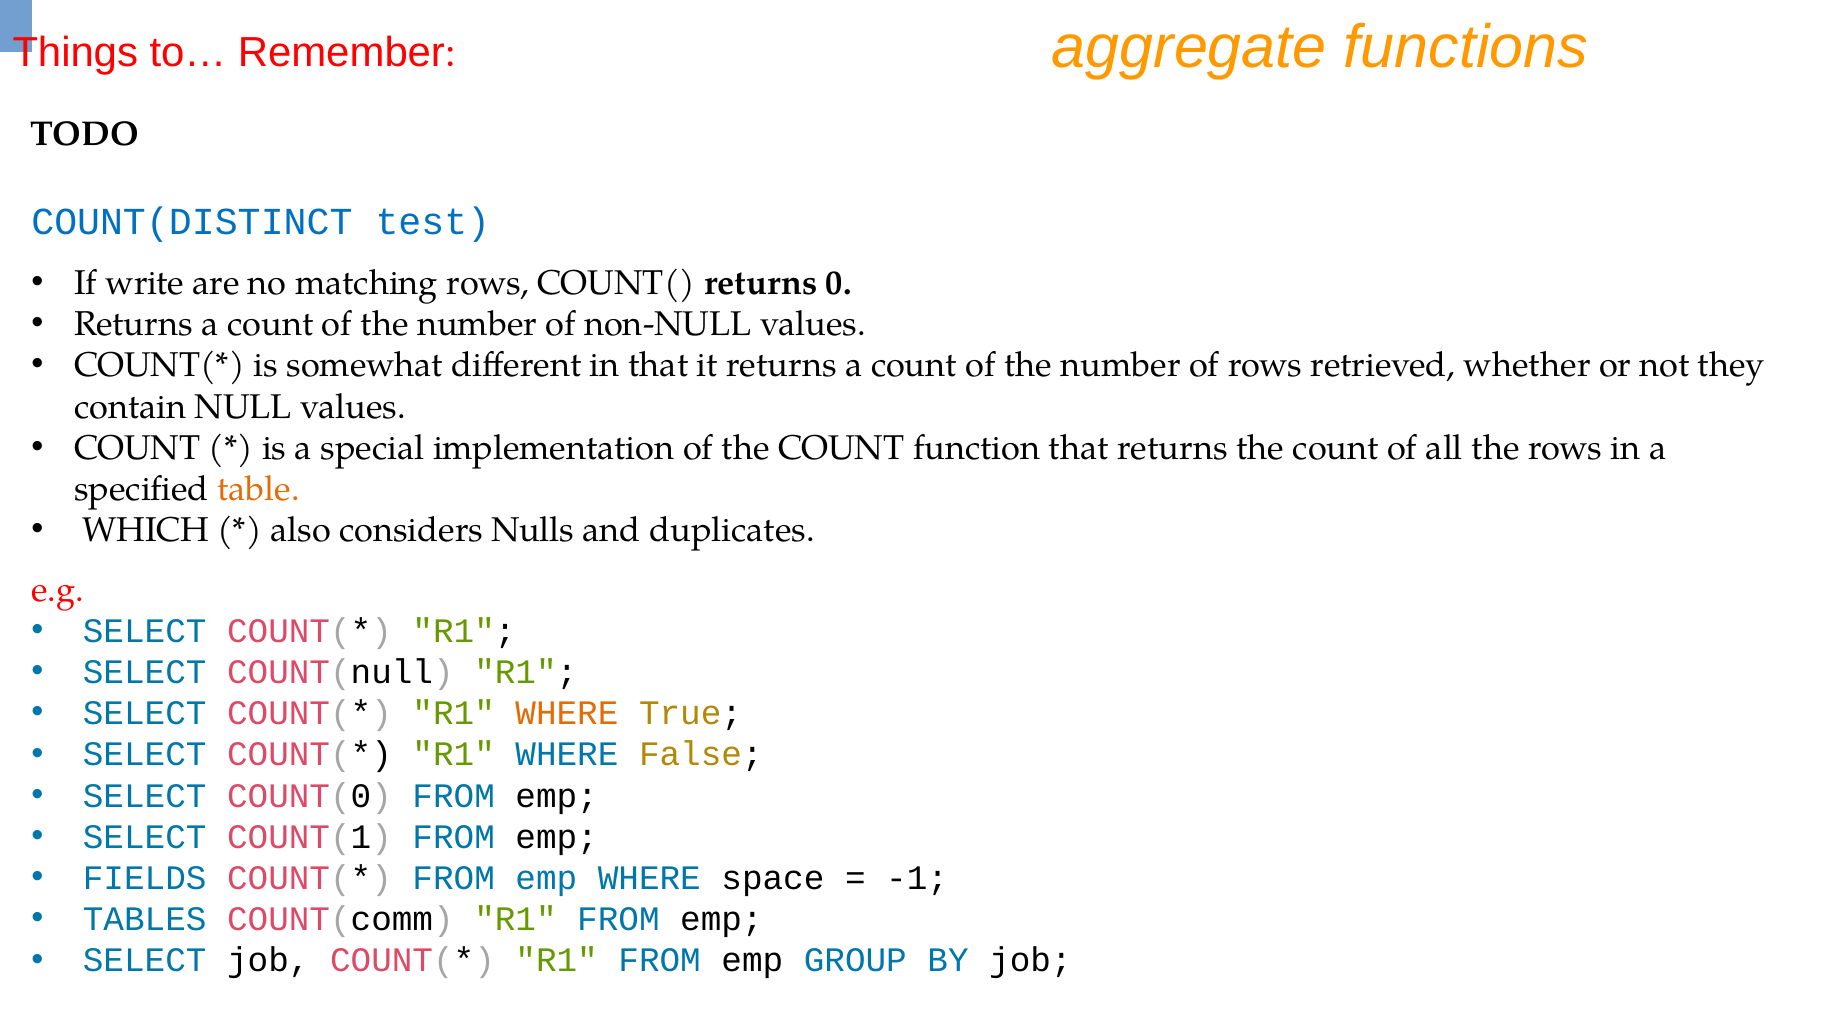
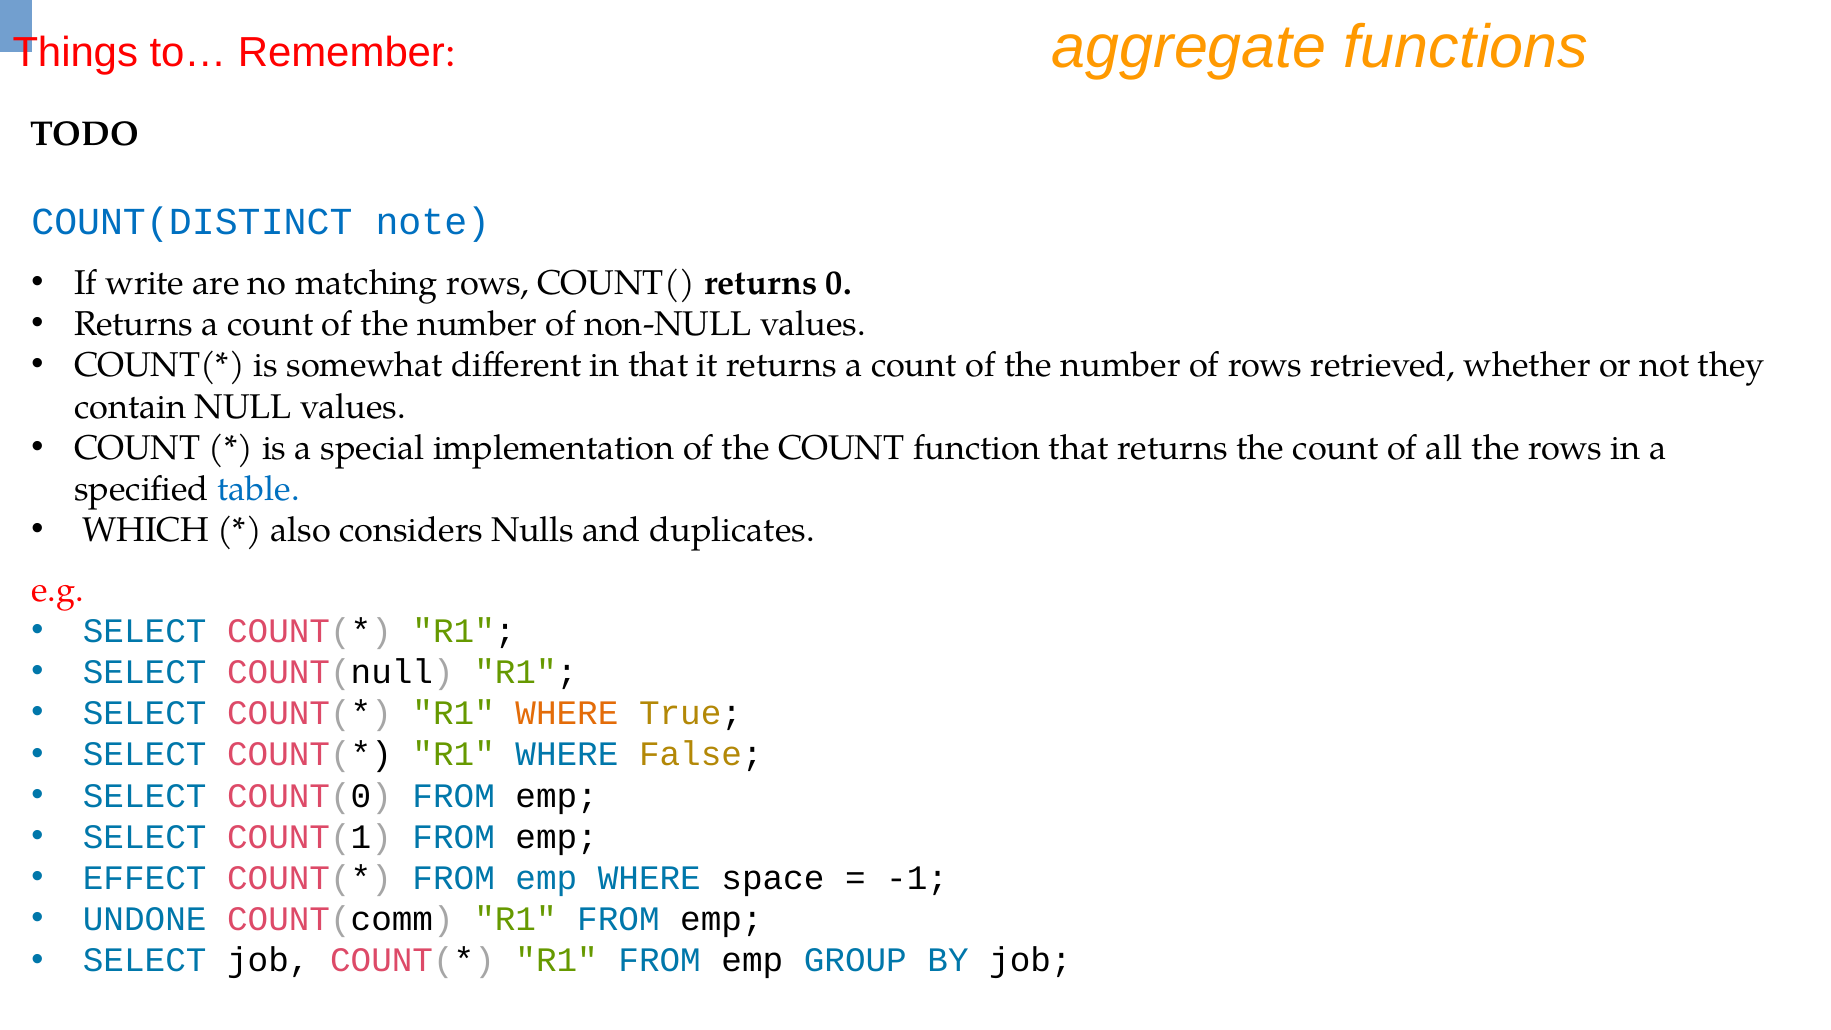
test: test -> note
table colour: orange -> blue
FIELDS: FIELDS -> EFFECT
TABLES: TABLES -> UNDONE
